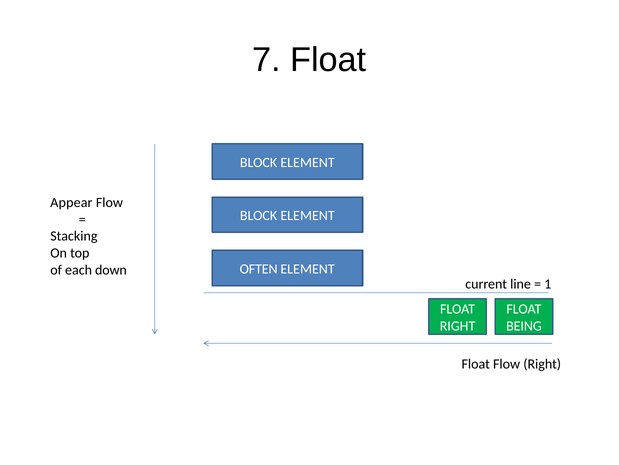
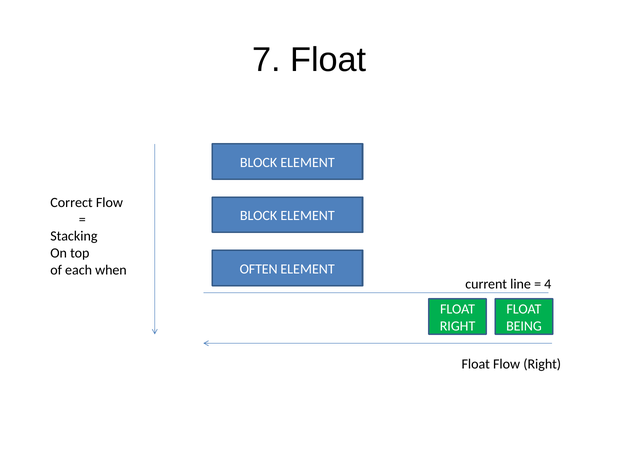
Appear: Appear -> Correct
down: down -> when
1: 1 -> 4
